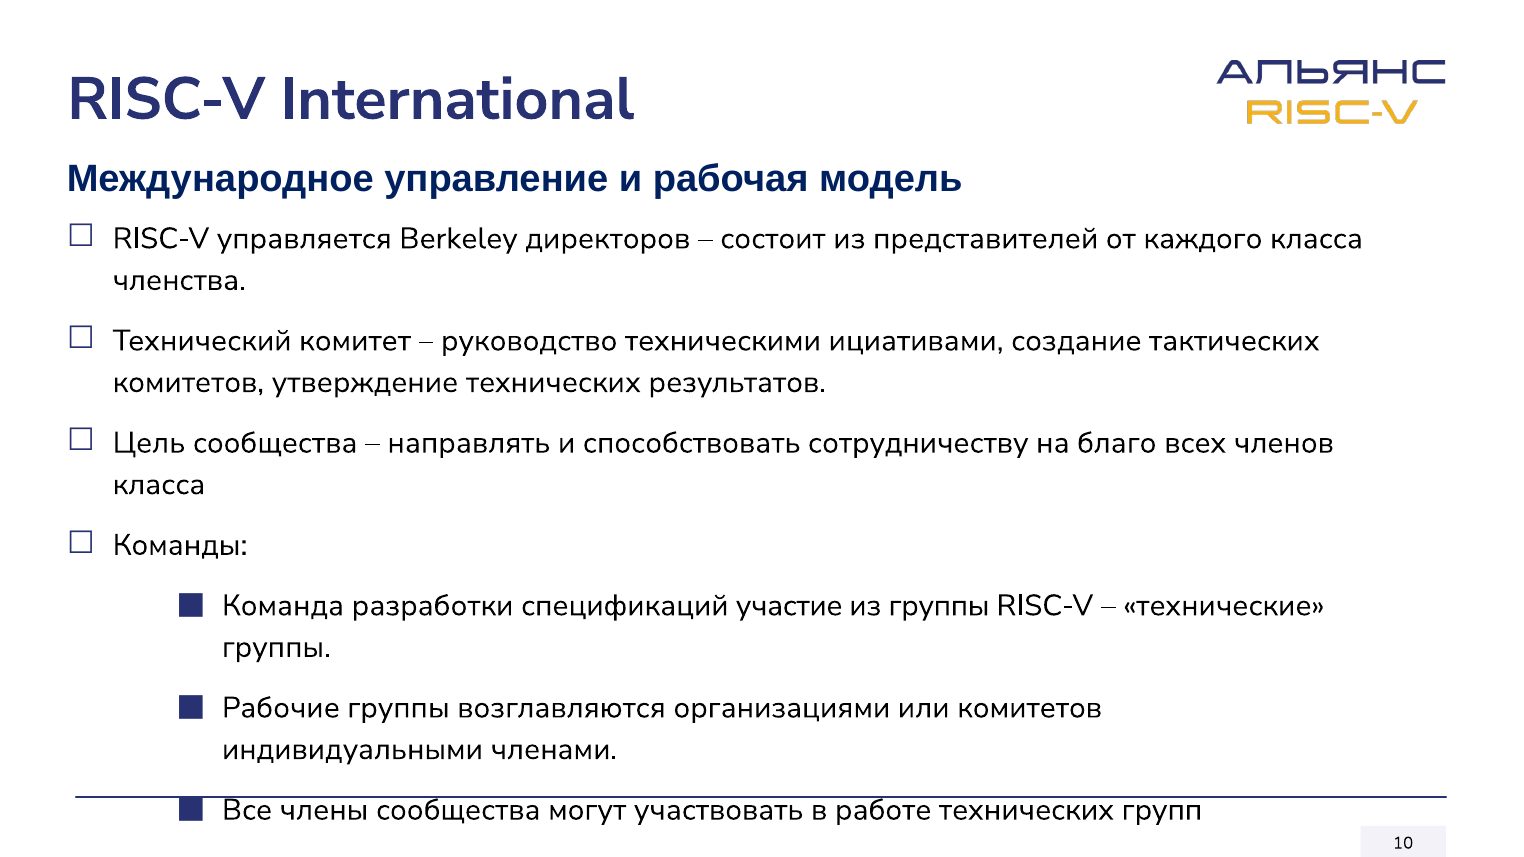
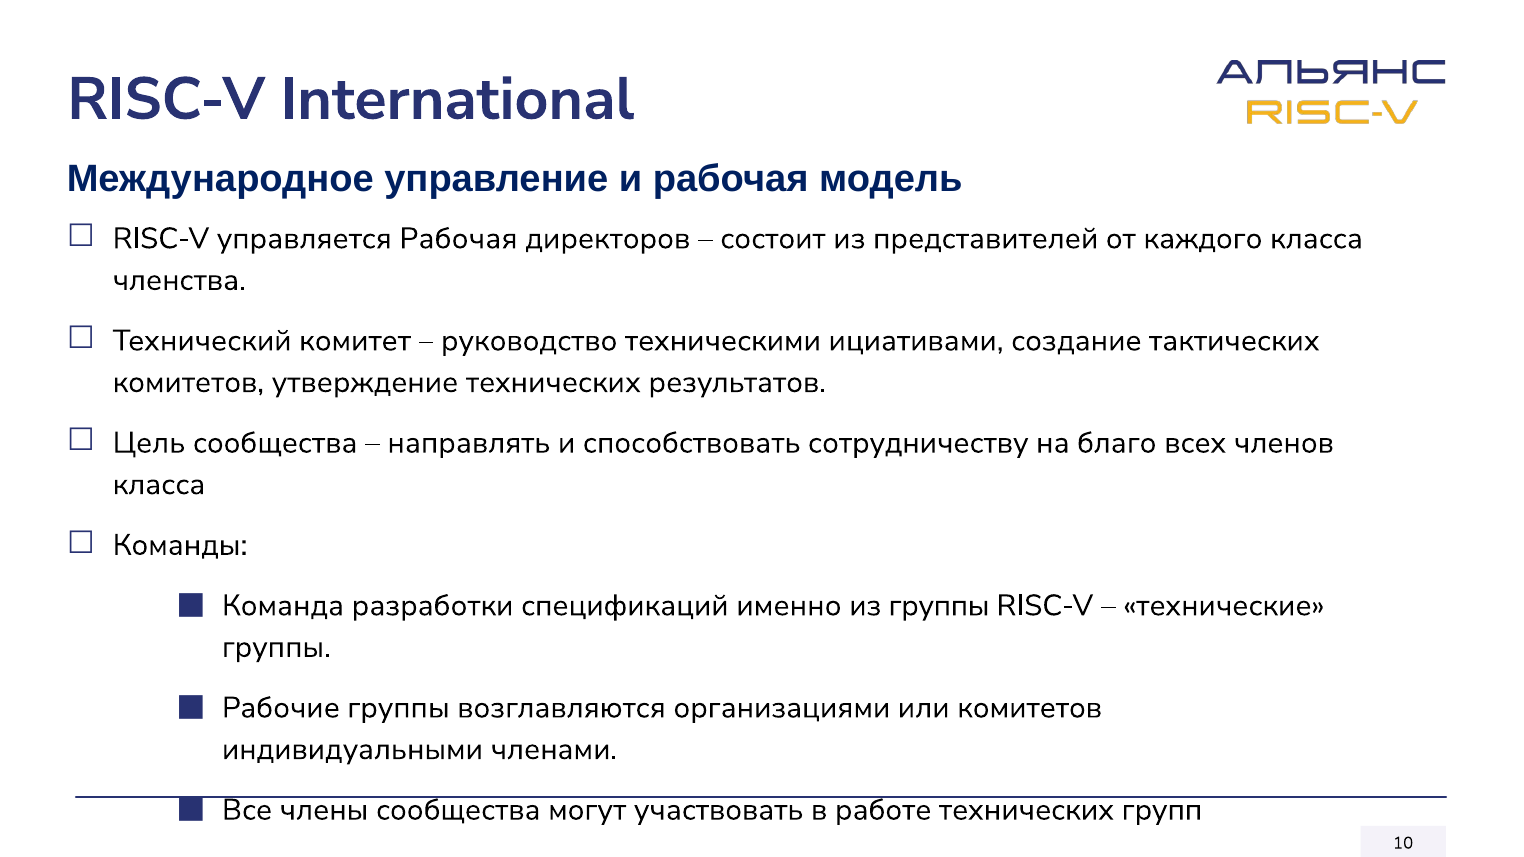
управляется Berkeley: Berkeley -> Рабочая
участие: участие -> именно
